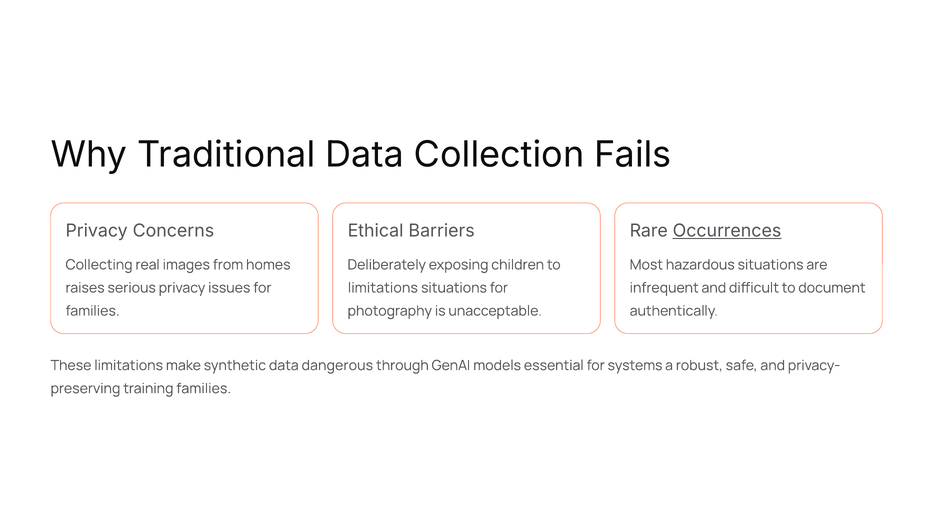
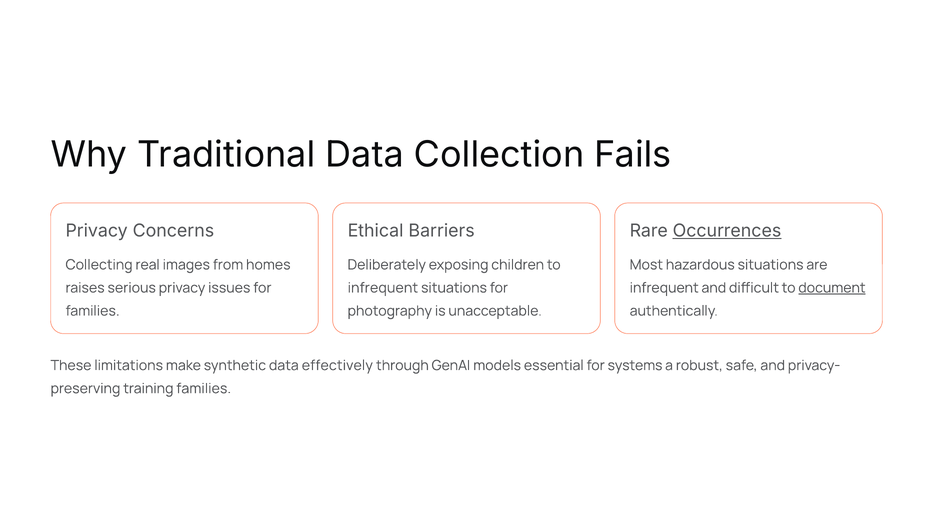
limitations at (383, 288): limitations -> infrequent
document underline: none -> present
dangerous: dangerous -> effectively
